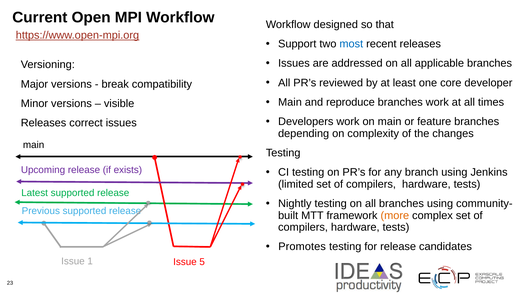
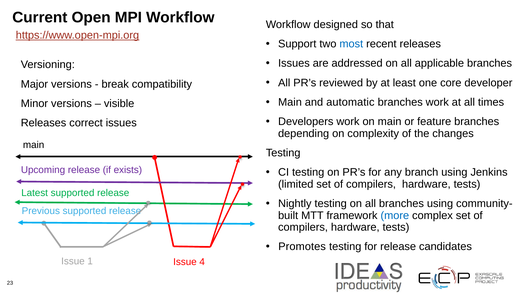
reproduce: reproduce -> automatic
more colour: orange -> blue
5: 5 -> 4
